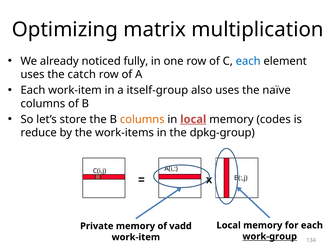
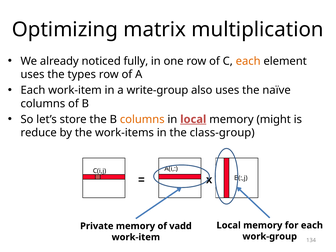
each at (248, 61) colour: blue -> orange
catch: catch -> types
itself-group: itself-group -> write-group
codes: codes -> might
dpkg-group: dpkg-group -> class-group
work-group underline: present -> none
